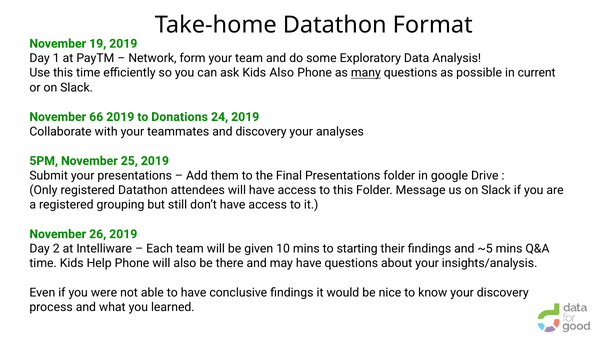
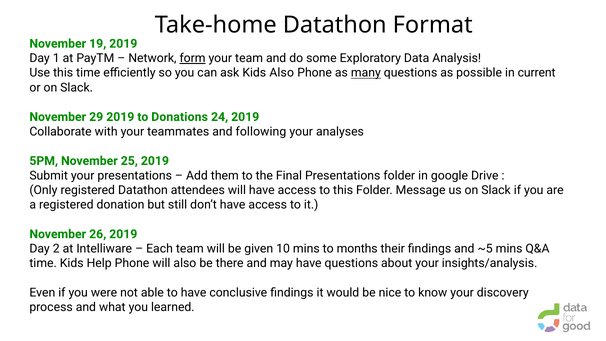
form underline: none -> present
66: 66 -> 29
and discovery: discovery -> following
grouping: grouping -> donation
starting: starting -> months
